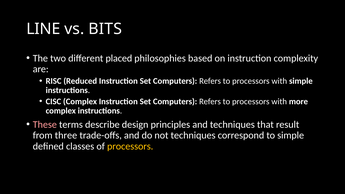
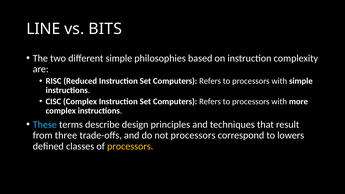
different placed: placed -> simple
These colour: pink -> light blue
not techniques: techniques -> processors
to simple: simple -> lowers
